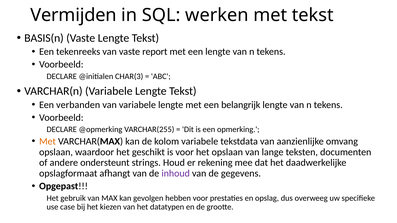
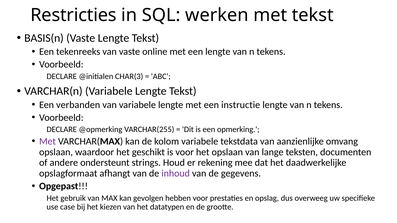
Vermijden: Vermijden -> Restricties
report: report -> online
belangrijk: belangrijk -> instructie
Met at (48, 142) colour: orange -> purple
